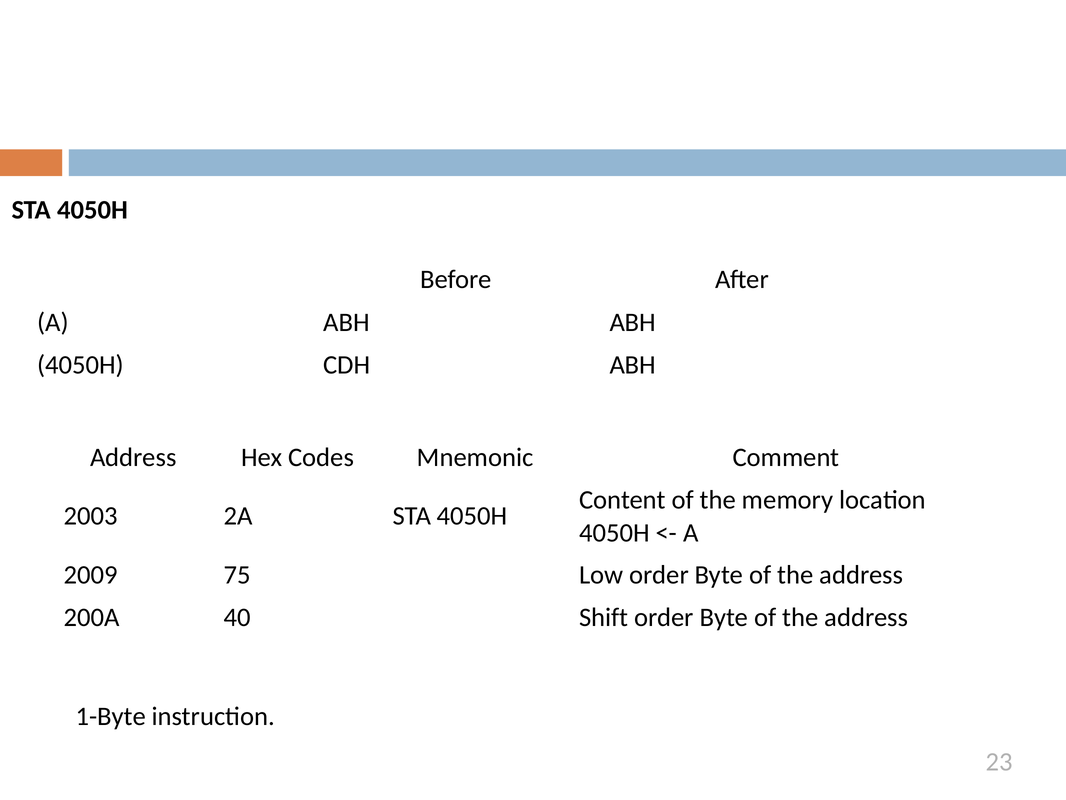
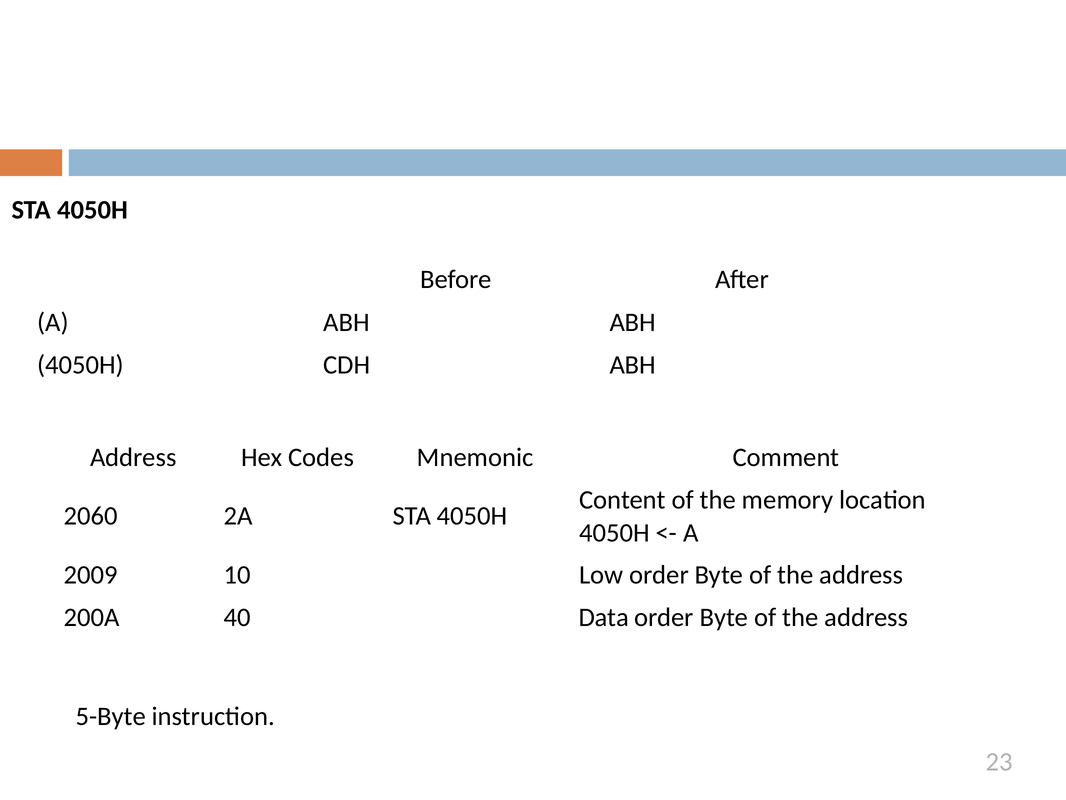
2003: 2003 -> 2060
75: 75 -> 10
Shift: Shift -> Data
1-Byte: 1-Byte -> 5-Byte
